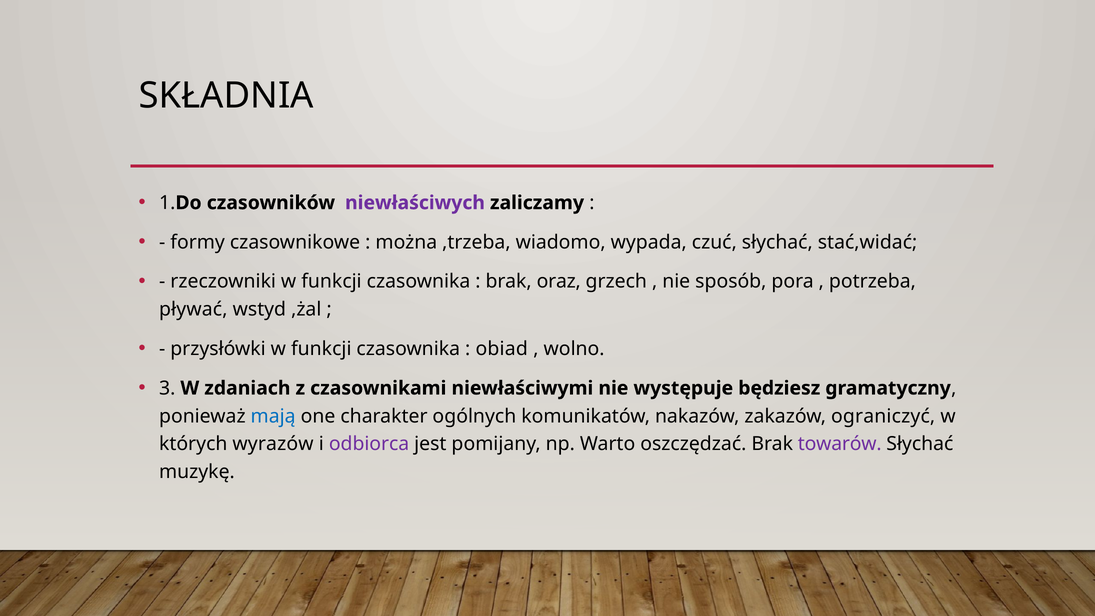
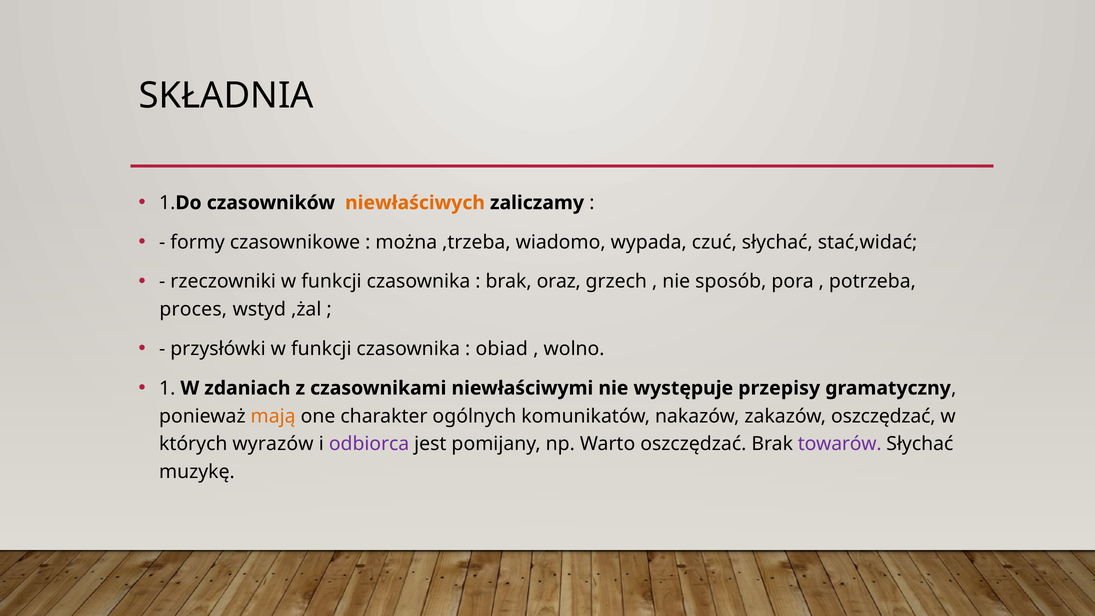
niewłaściwych colour: purple -> orange
pływać: pływać -> proces
3: 3 -> 1
będziesz: będziesz -> przepisy
mają colour: blue -> orange
zakazów ograniczyć: ograniczyć -> oszczędzać
